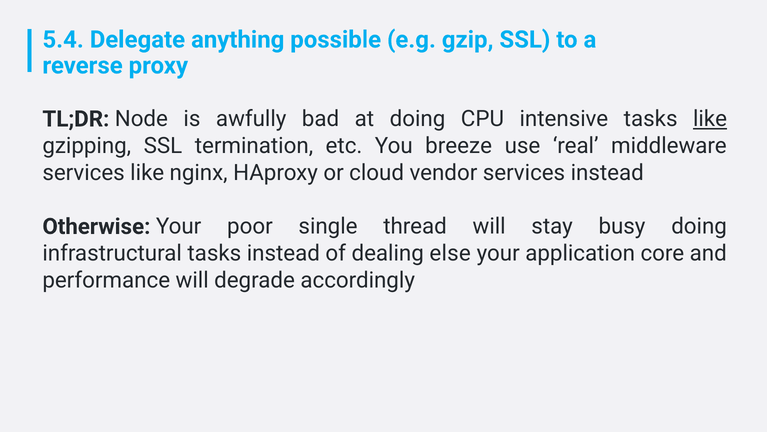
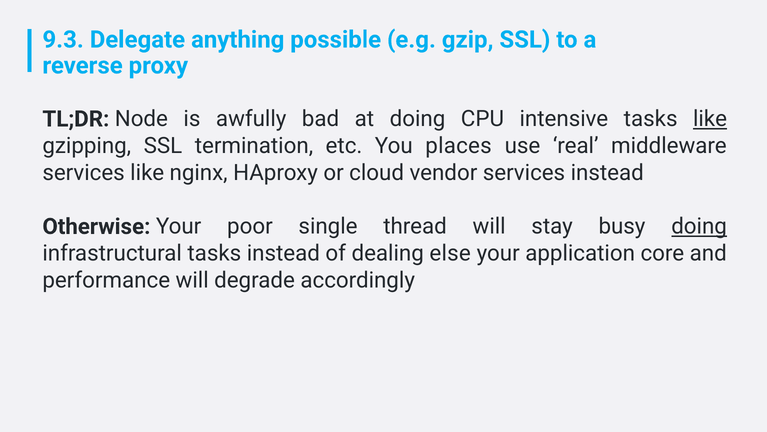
5.4: 5.4 -> 9.3
breeze: breeze -> places
doing at (699, 226) underline: none -> present
